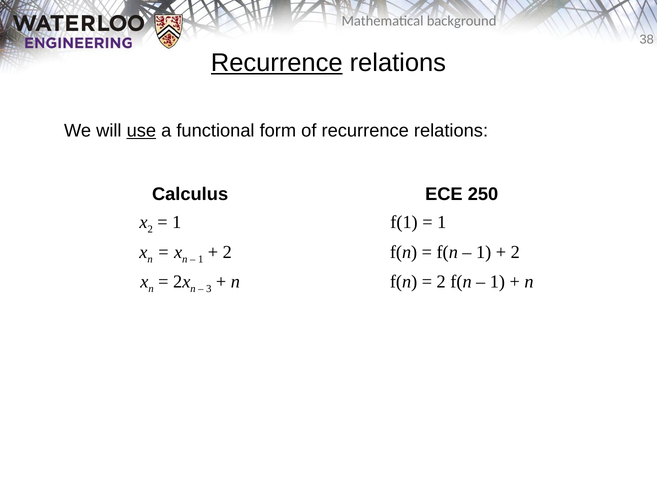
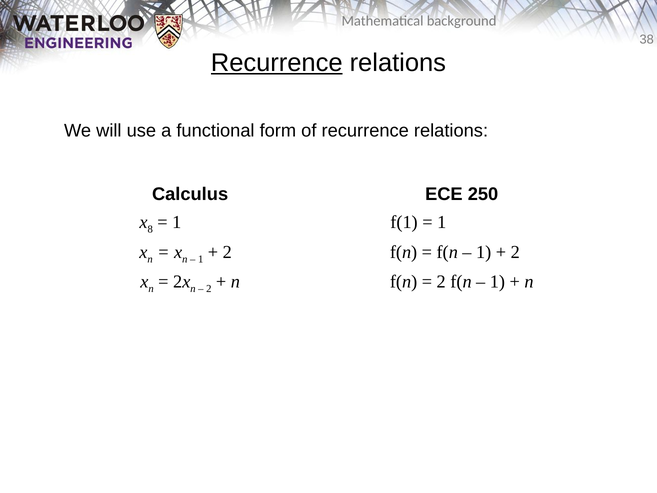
use underline: present -> none
2 at (150, 229): 2 -> 8
3 at (209, 289): 3 -> 2
